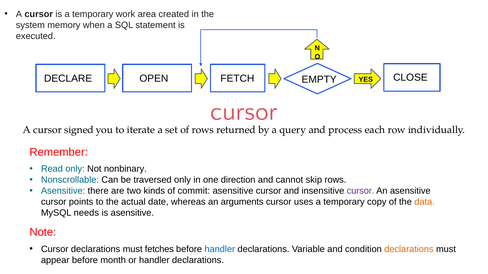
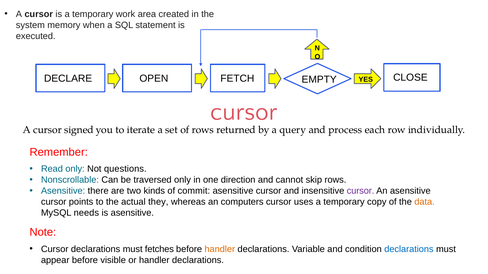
nonbinary: nonbinary -> questions
date: date -> they
arguments: arguments -> computers
handler at (220, 250) colour: blue -> orange
declarations at (409, 250) colour: orange -> blue
month: month -> visible
